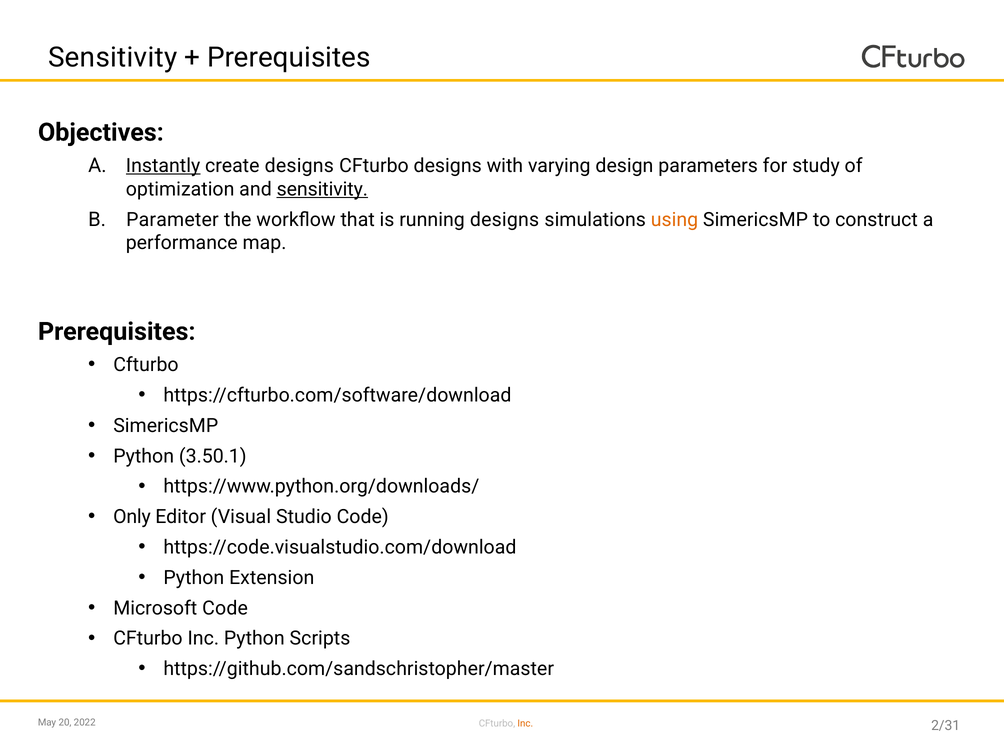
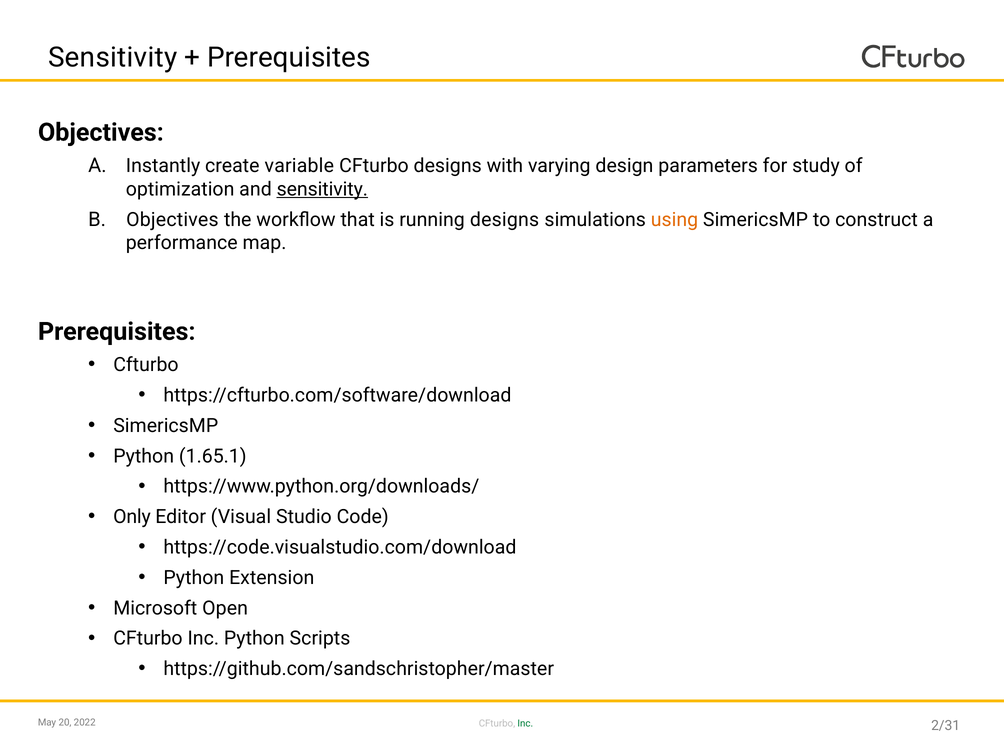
Instantly underline: present -> none
create designs: designs -> variable
Parameter at (172, 220): Parameter -> Objectives
3.50.1: 3.50.1 -> 1.65.1
Microsoft Code: Code -> Open
Inc at (525, 723) colour: orange -> green
